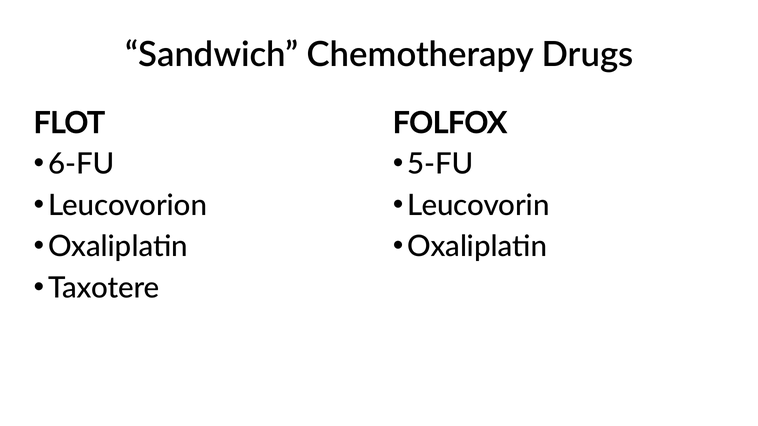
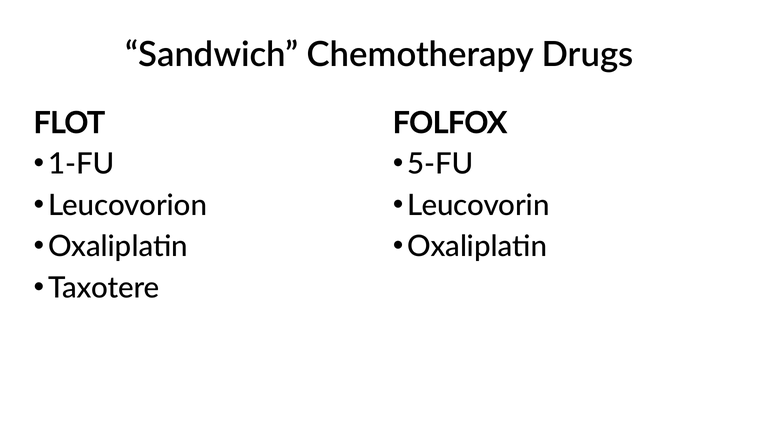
6-FU: 6-FU -> 1-FU
